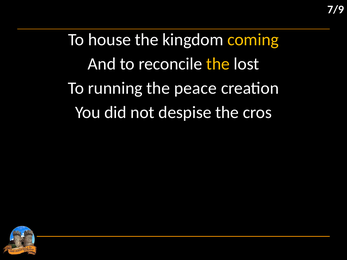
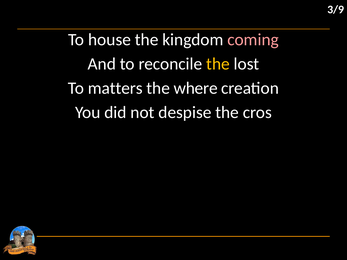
7/9: 7/9 -> 3/9
coming colour: yellow -> pink
running: running -> matters
peace: peace -> where
